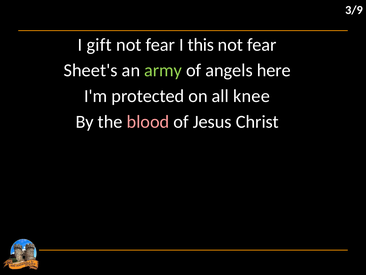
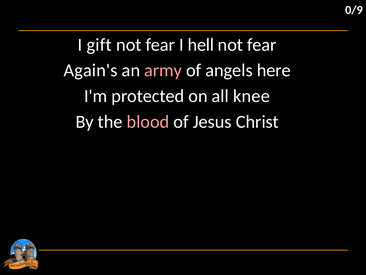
3/9: 3/9 -> 0/9
this: this -> hell
Sheet's: Sheet's -> Again's
army colour: light green -> pink
